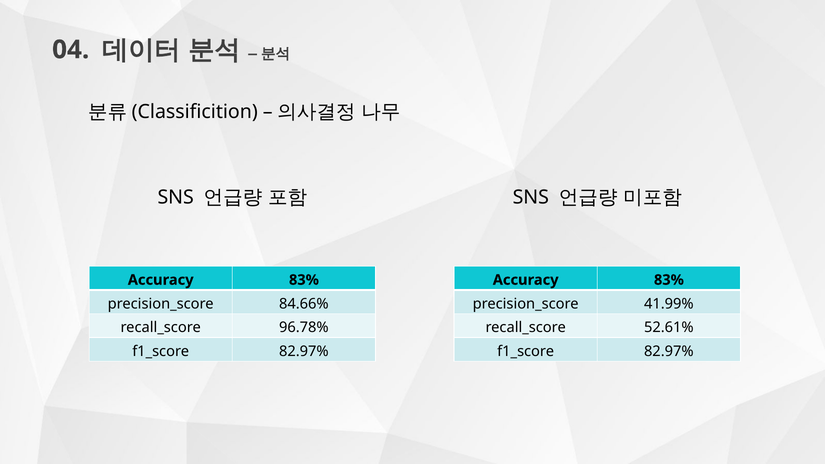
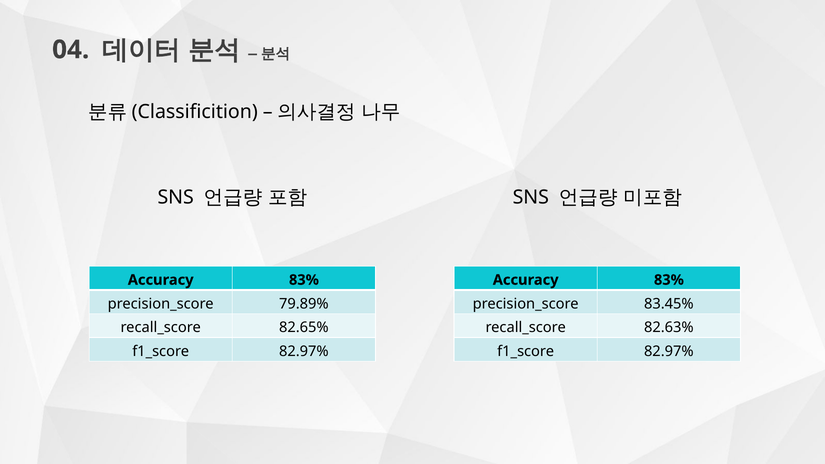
84.66%: 84.66% -> 79.89%
41.99%: 41.99% -> 83.45%
96.78%: 96.78% -> 82.65%
52.61%: 52.61% -> 82.63%
